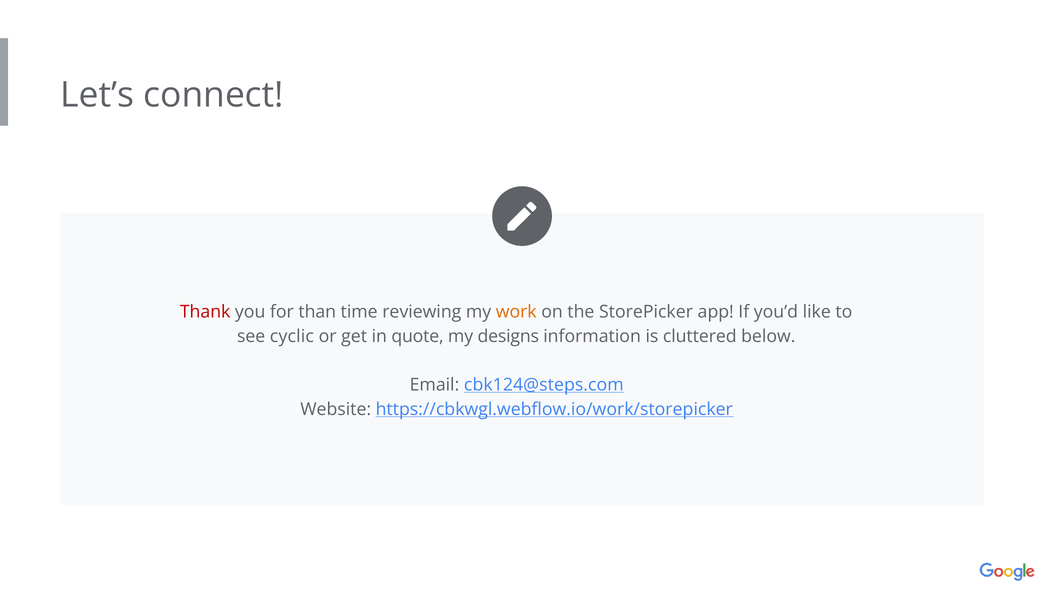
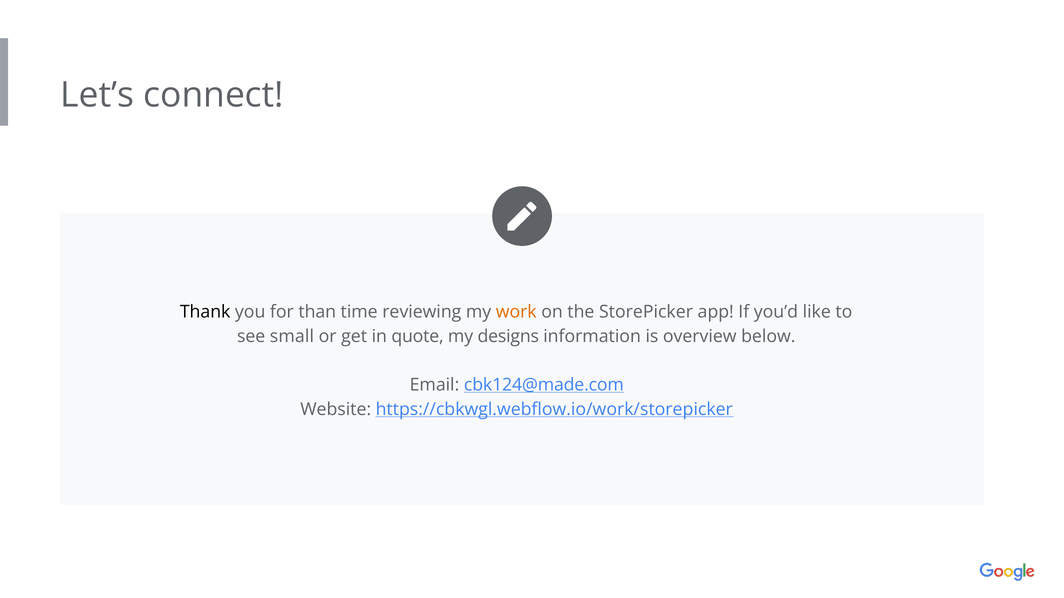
Thank colour: red -> black
cyclic: cyclic -> small
cluttered: cluttered -> overview
cbk124@steps.com: cbk124@steps.com -> cbk124@made.com
